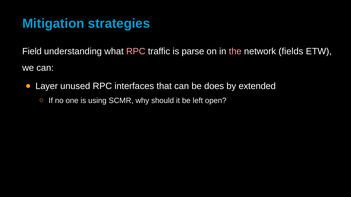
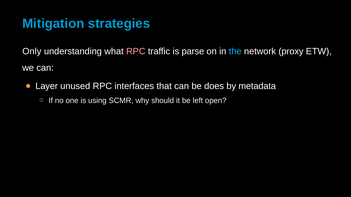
Field: Field -> Only
the colour: pink -> light blue
fields: fields -> proxy
extended: extended -> metadata
